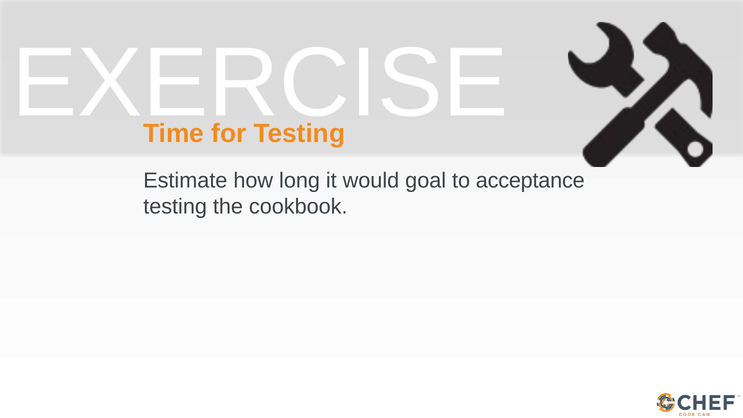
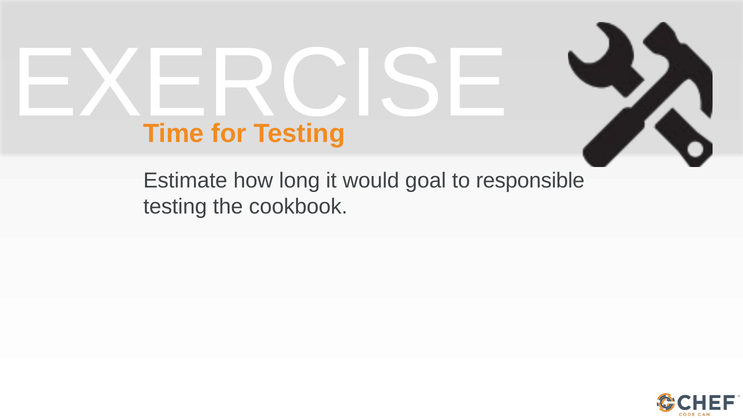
acceptance: acceptance -> responsible
